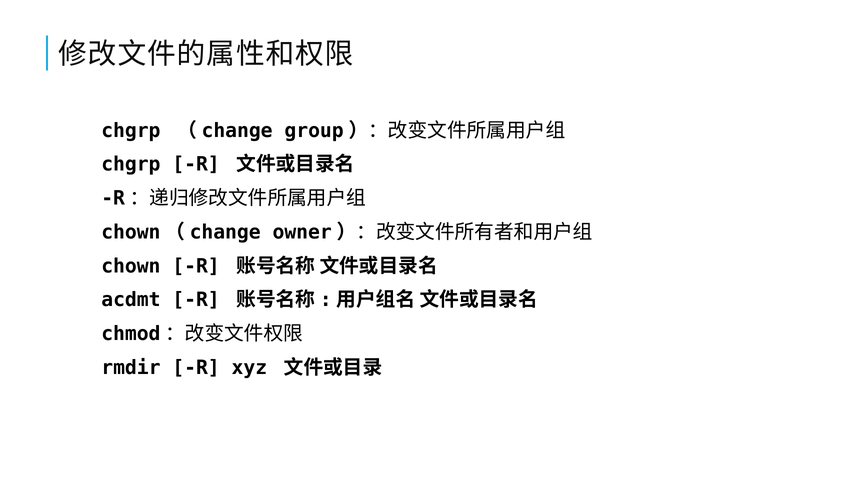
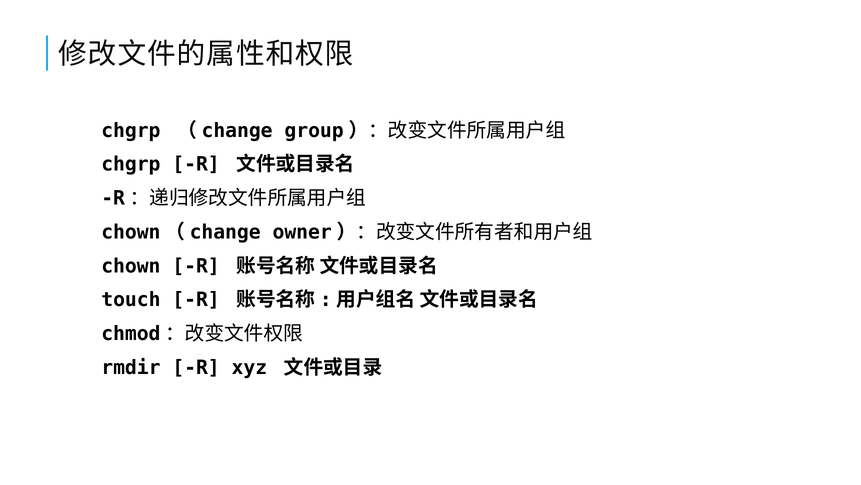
acdmt: acdmt -> touch
